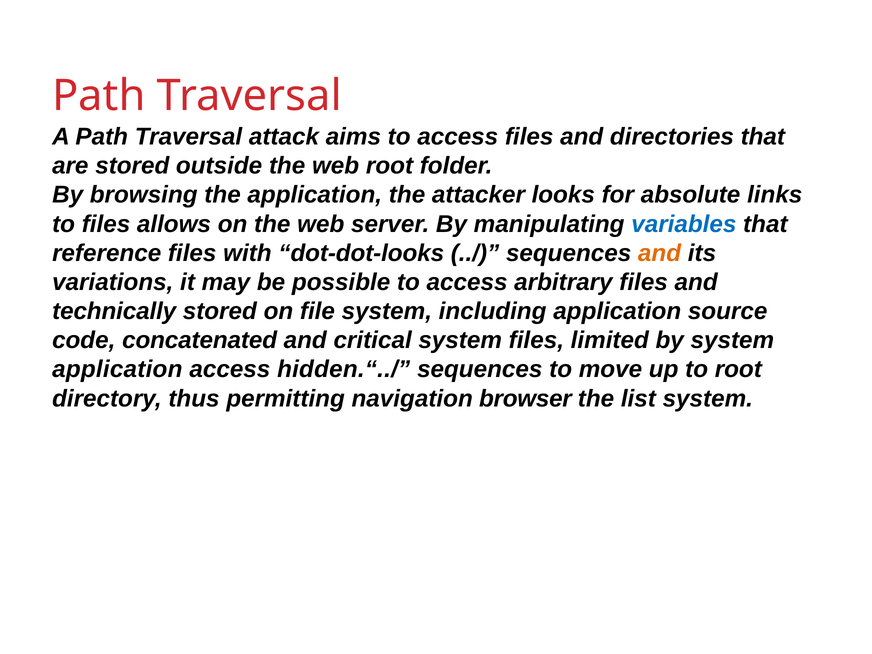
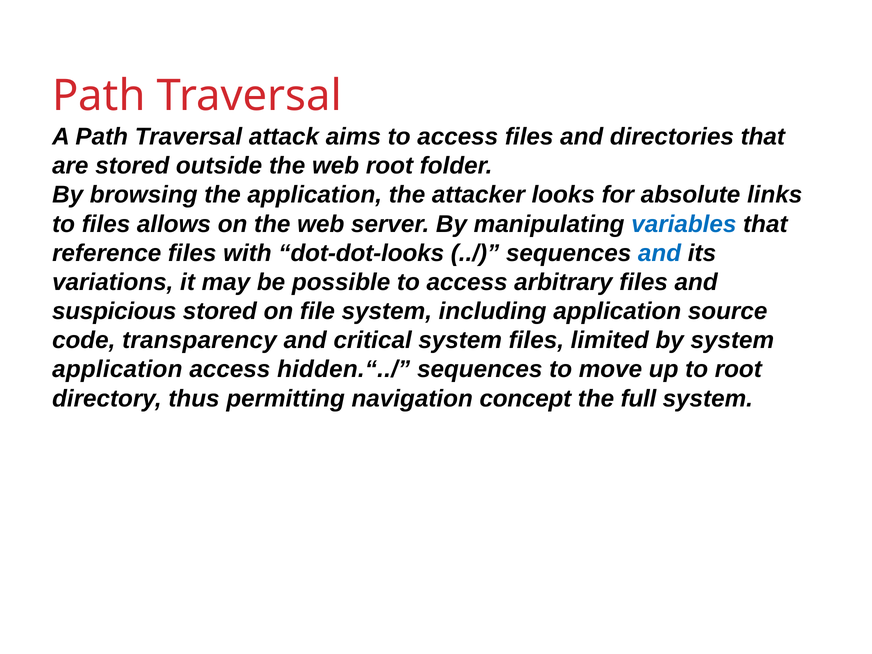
and at (660, 253) colour: orange -> blue
technically: technically -> suspicious
concatenated: concatenated -> transparency
browser: browser -> concept
list: list -> full
